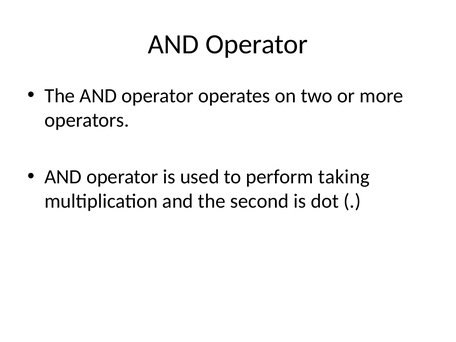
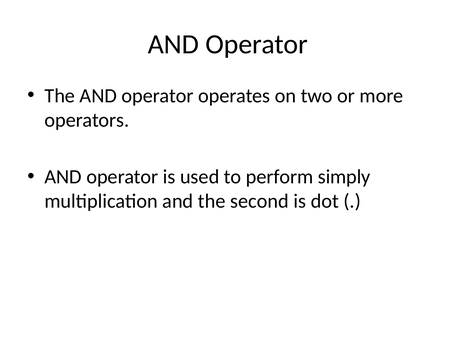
taking: taking -> simply
